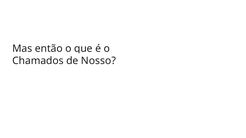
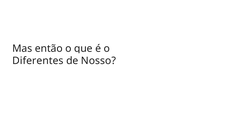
Chamados: Chamados -> Diferentes
